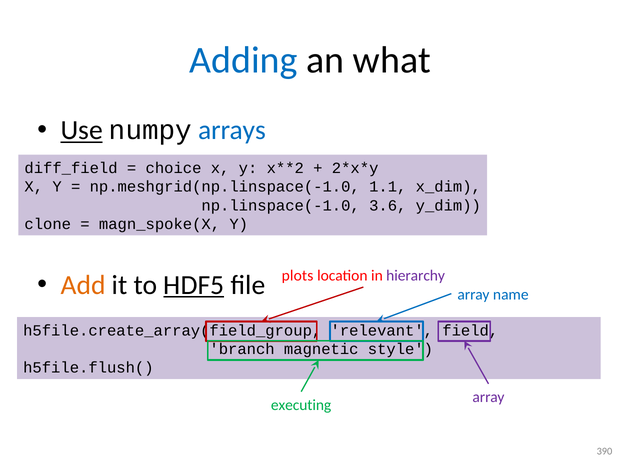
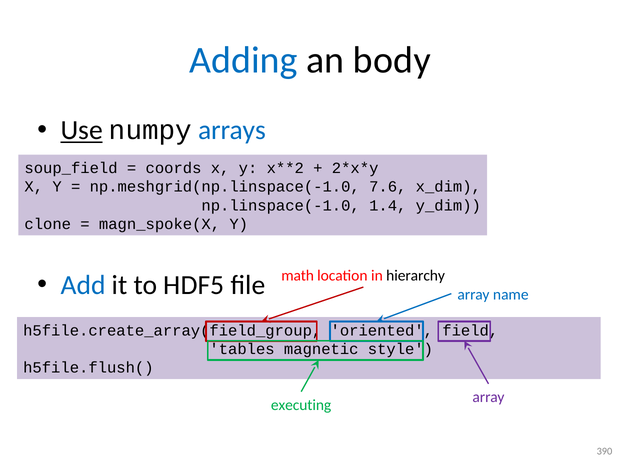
what: what -> body
diff_field: diff_field -> soup_field
choice: choice -> coords
1.1: 1.1 -> 7.6
3.6: 3.6 -> 1.4
plots: plots -> math
hierarchy colour: purple -> black
Add colour: orange -> blue
HDF5 underline: present -> none
relevant: relevant -> oriented
branch: branch -> tables
